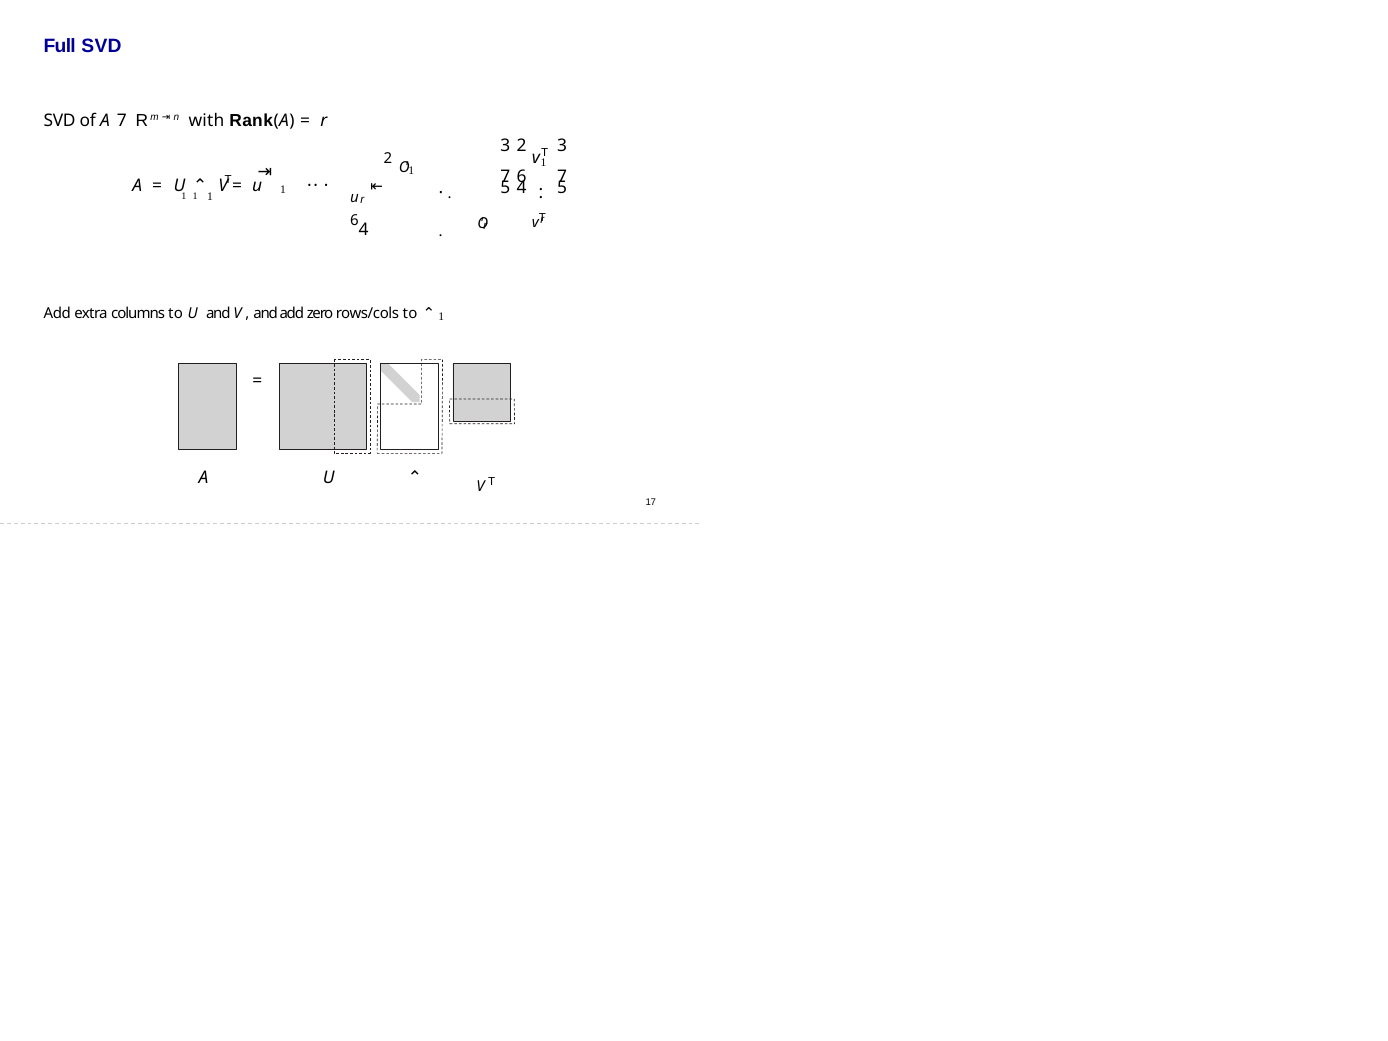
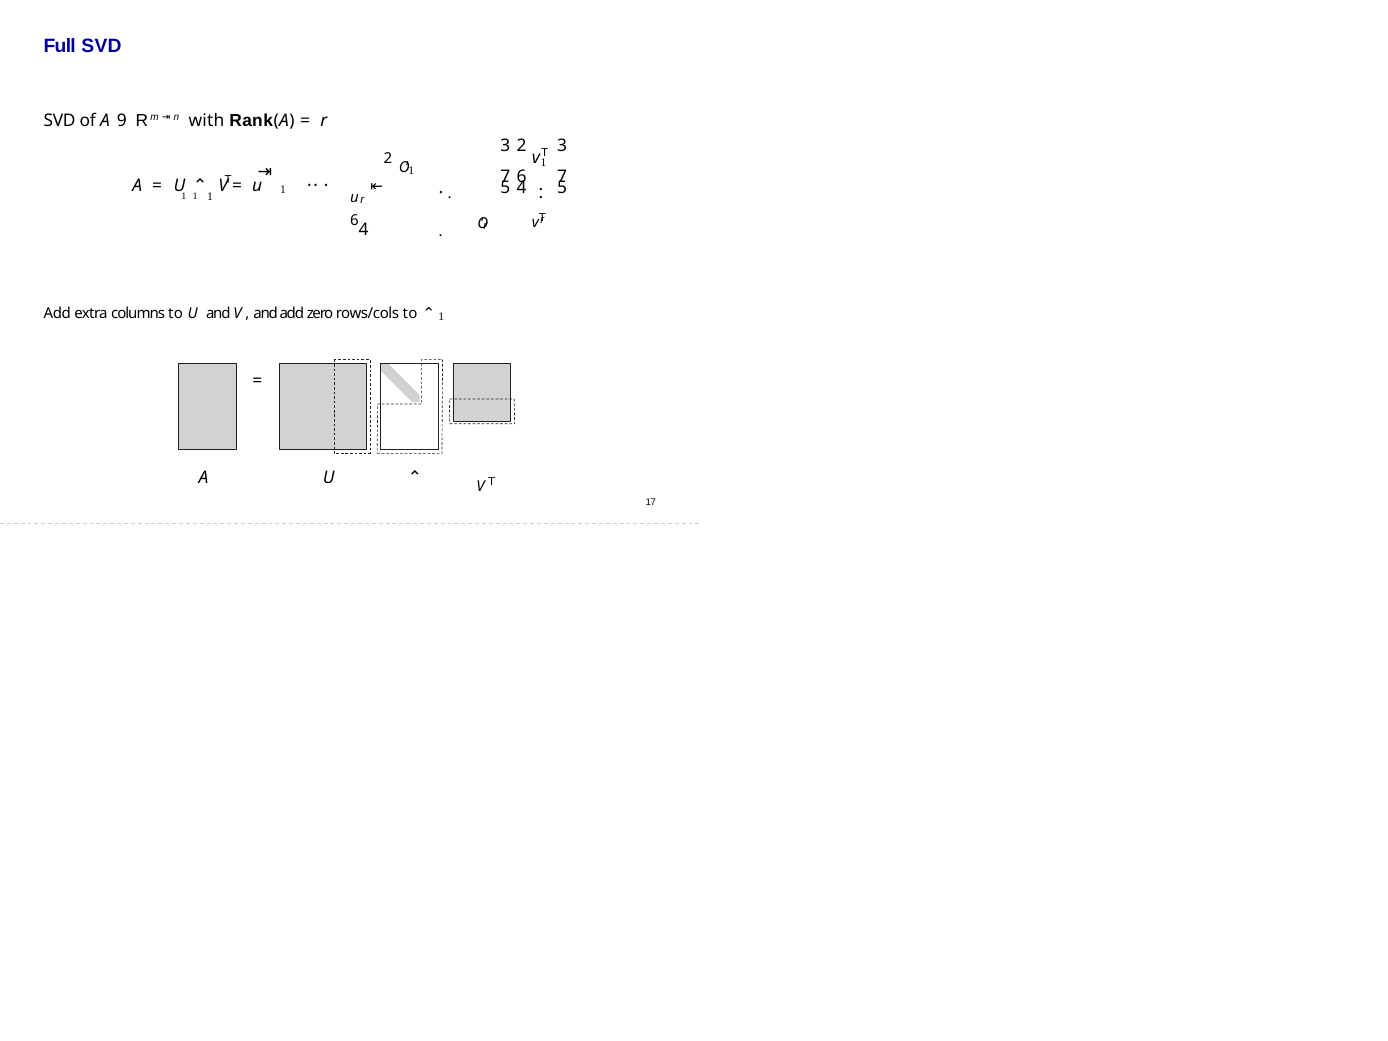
A 7: 7 -> 9
